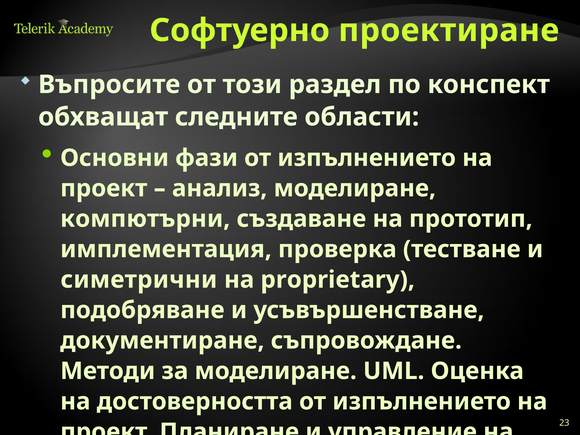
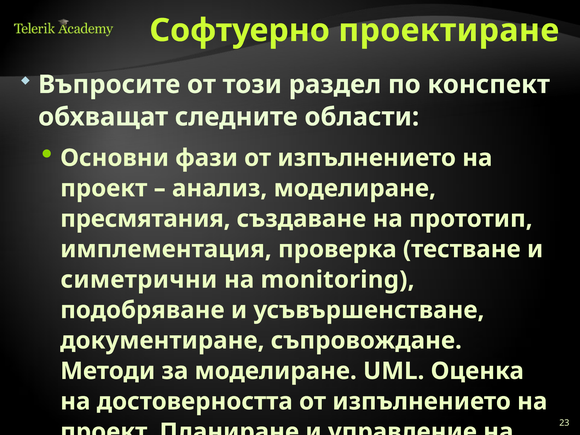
компютърни: компютърни -> пресмятания
proprietary: proprietary -> monitoring
